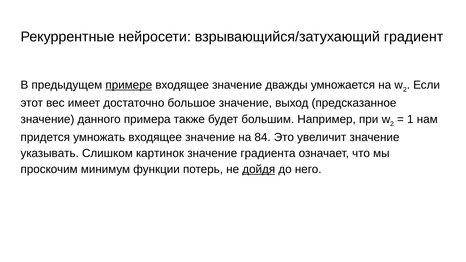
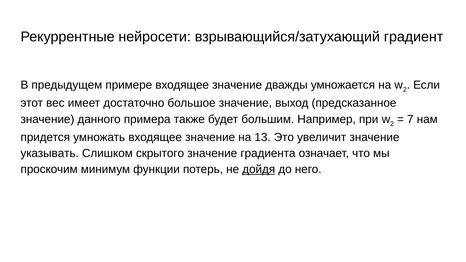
примере underline: present -> none
1: 1 -> 7
84: 84 -> 13
картинок: картинок -> скрытого
